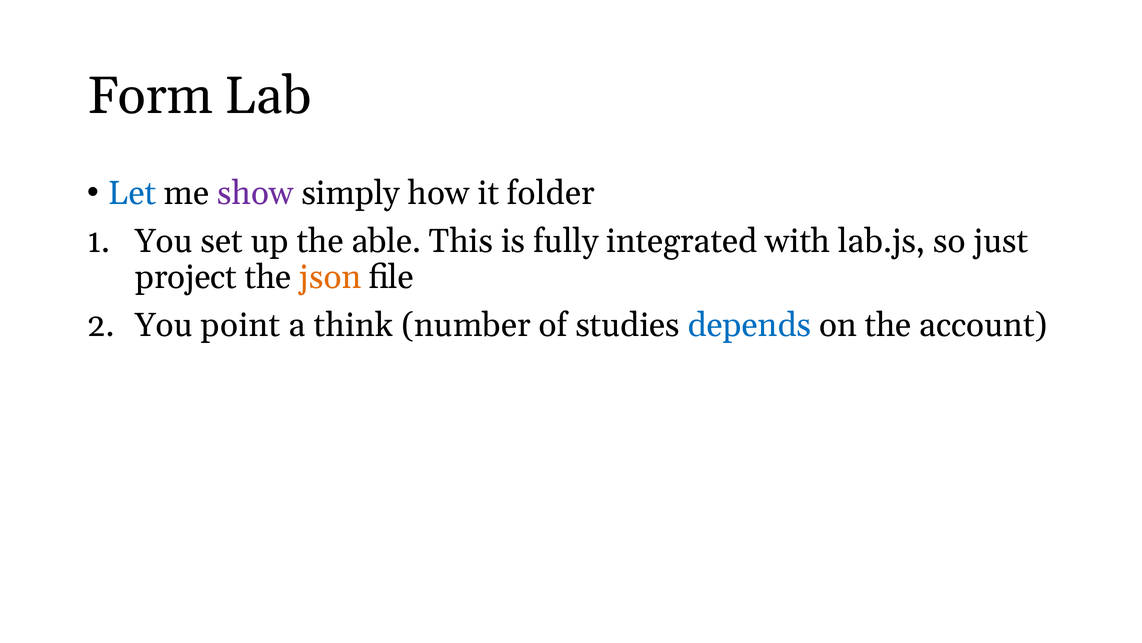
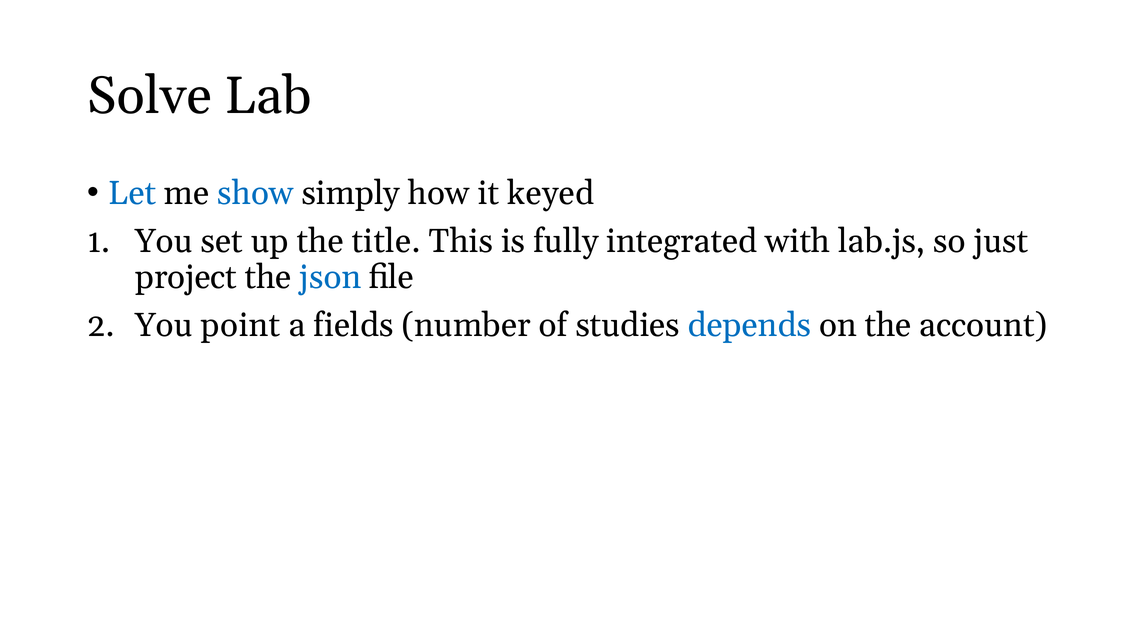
Form: Form -> Solve
show colour: purple -> blue
folder: folder -> keyed
able: able -> title
json colour: orange -> blue
think: think -> fields
